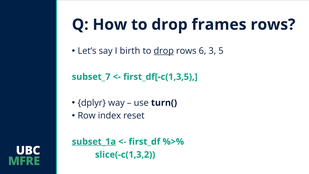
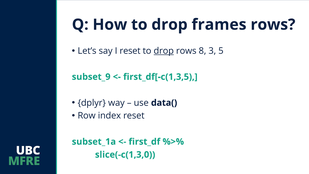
I birth: birth -> reset
6: 6 -> 8
subset_7: subset_7 -> subset_9
turn(: turn( -> data(
subset_1a underline: present -> none
slice(-c(1,3,2: slice(-c(1,3,2 -> slice(-c(1,3,0
